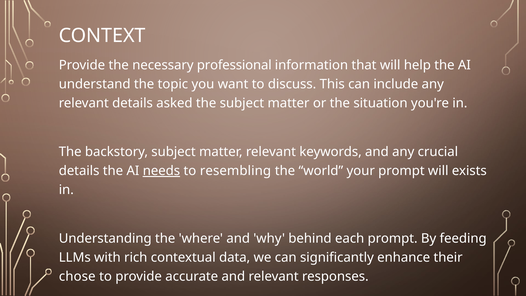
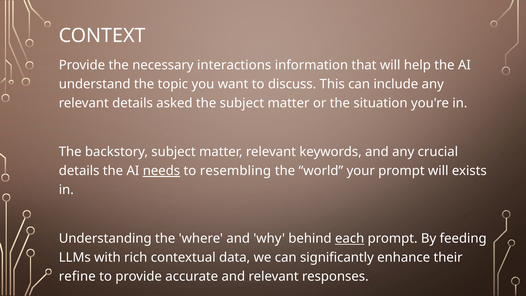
professional: professional -> interactions
each underline: none -> present
chose: chose -> refine
